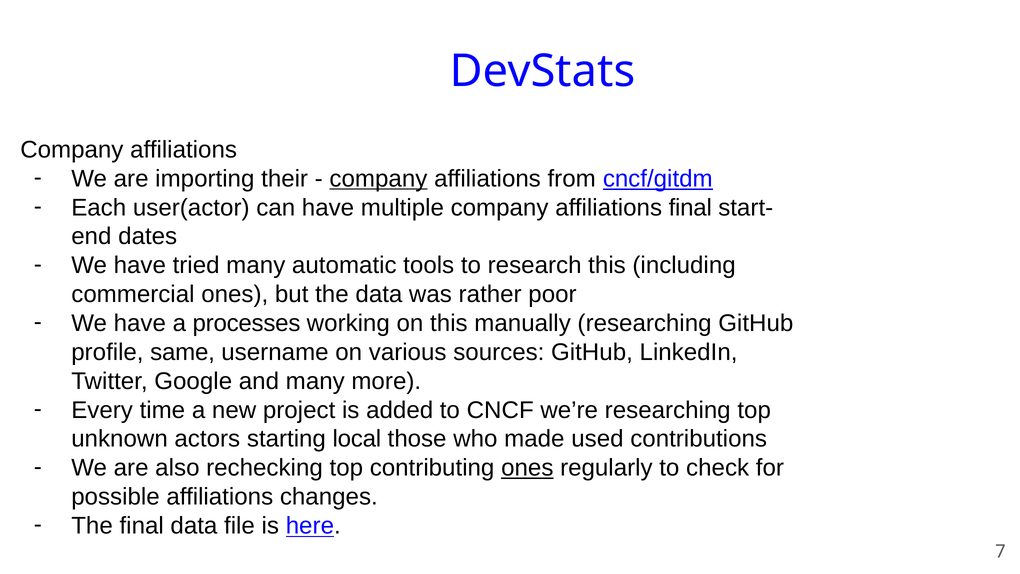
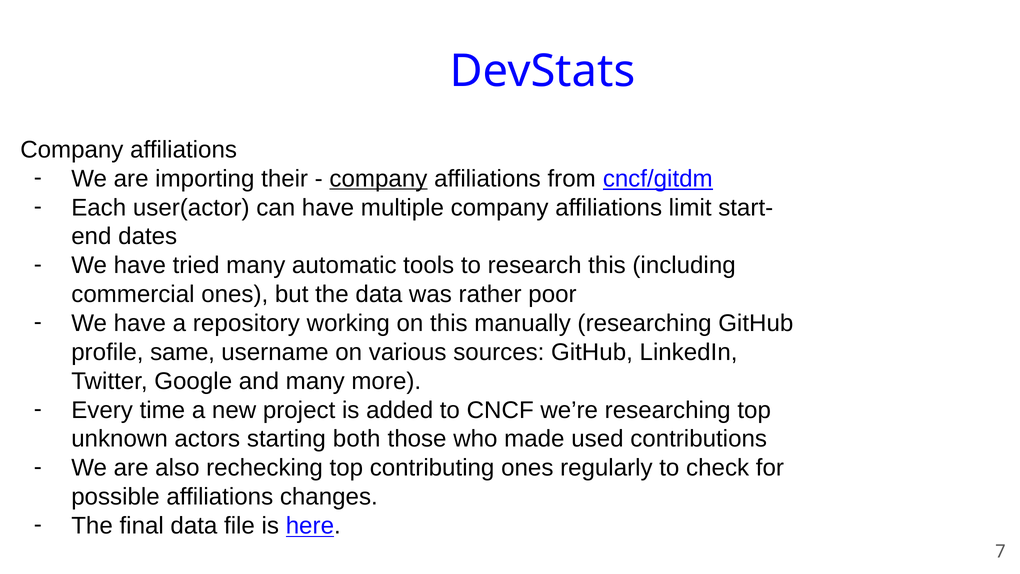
affiliations final: final -> limit
processes: processes -> repository
local: local -> both
ones at (527, 468) underline: present -> none
